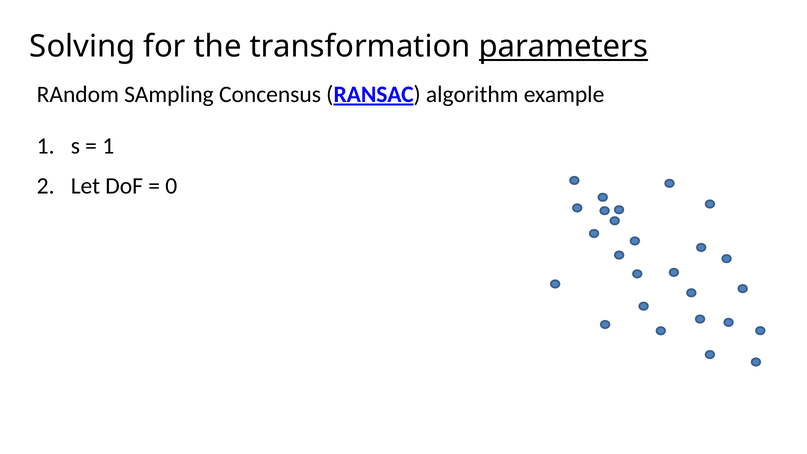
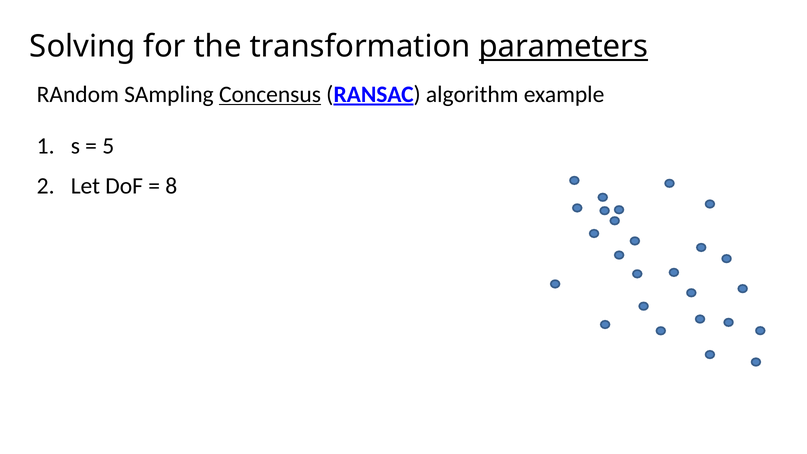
Concensus underline: none -> present
1 at (108, 146): 1 -> 5
0: 0 -> 8
